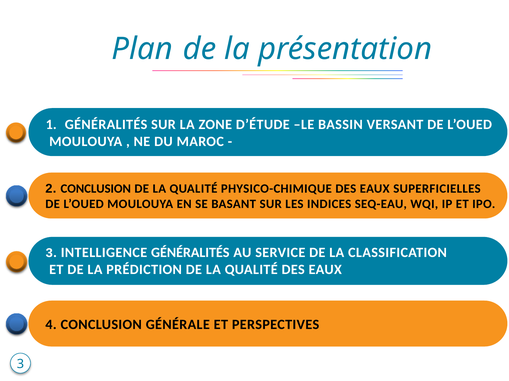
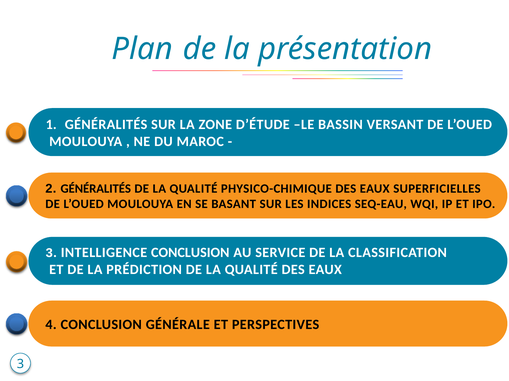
2 CONCLUSION: CONCLUSION -> GÉNÉRALITÉS
INTELLIGENCE GÉNÉRALITÉS: GÉNÉRALITÉS -> CONCLUSION
